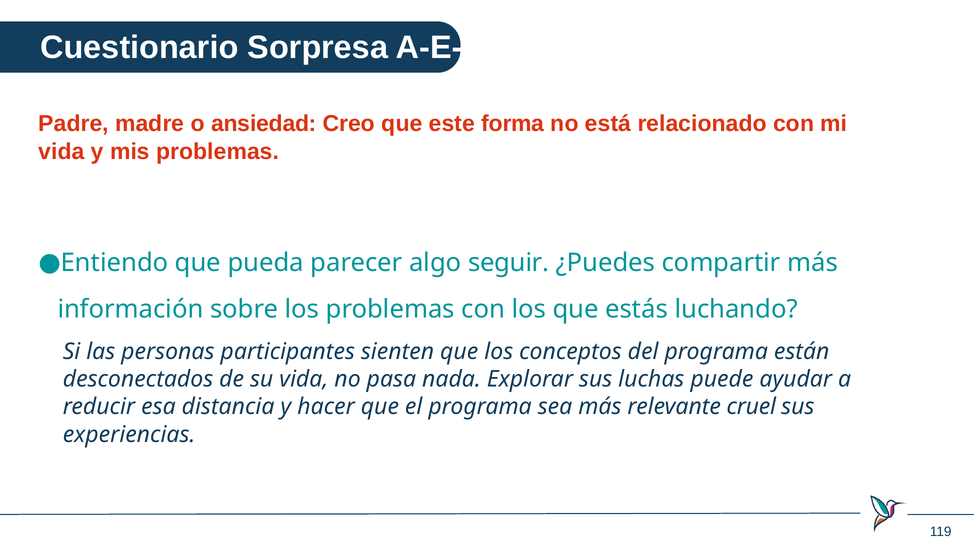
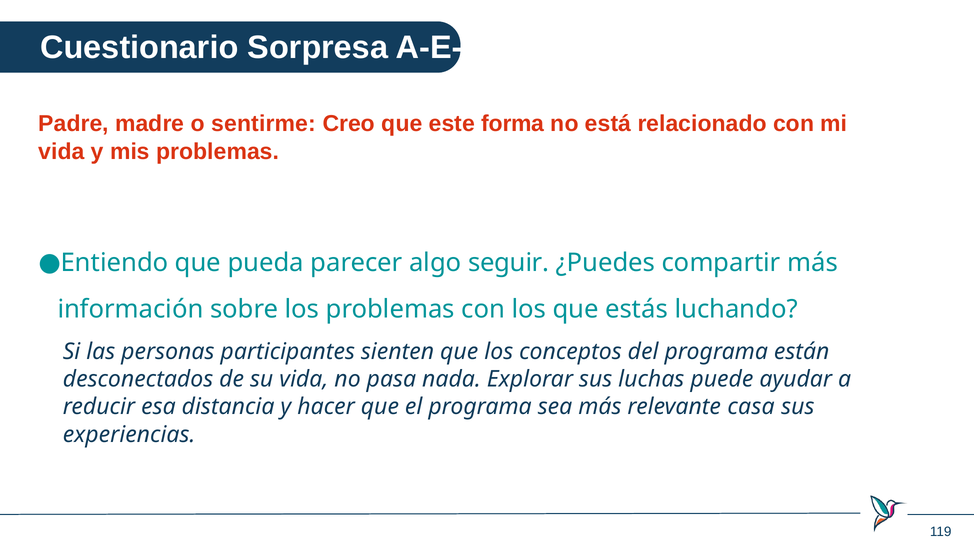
ansiedad: ansiedad -> sentirme
cruel: cruel -> casa
